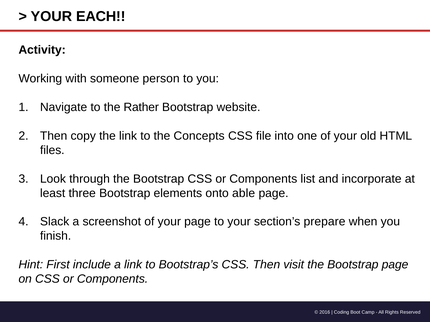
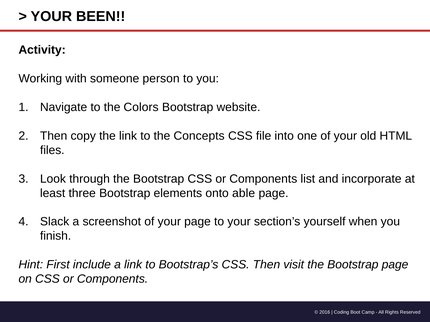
EACH: EACH -> BEEN
Rather: Rather -> Colors
prepare: prepare -> yourself
